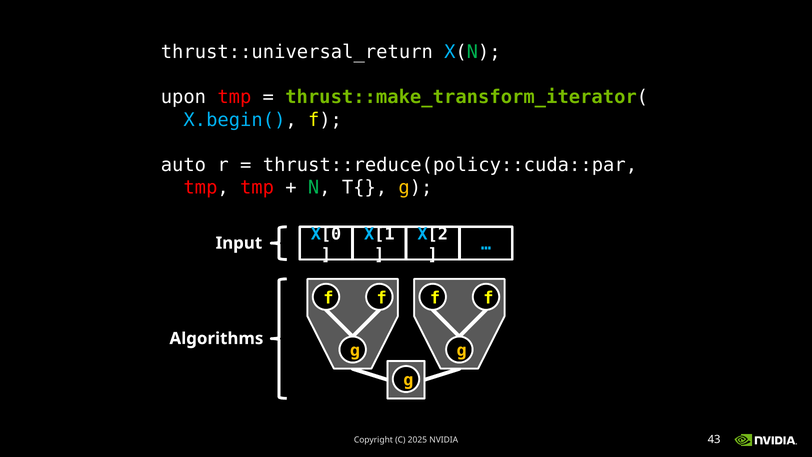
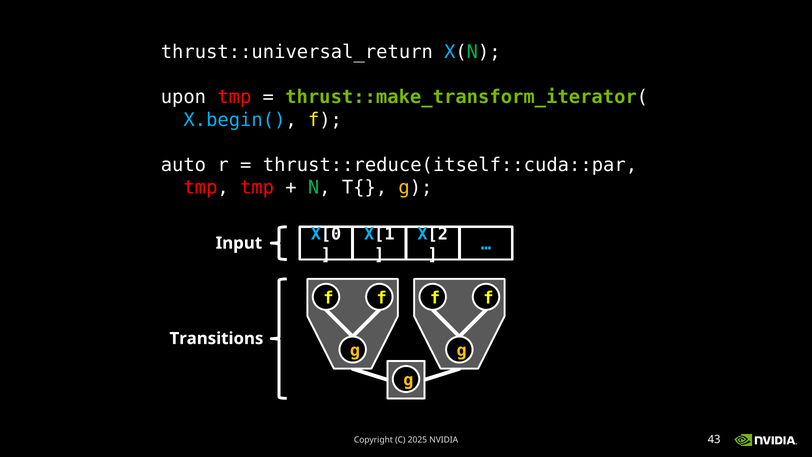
thrust::reduce(policy::cuda::par: thrust::reduce(policy::cuda::par -> thrust::reduce(itself::cuda::par
Algorithms: Algorithms -> Transitions
